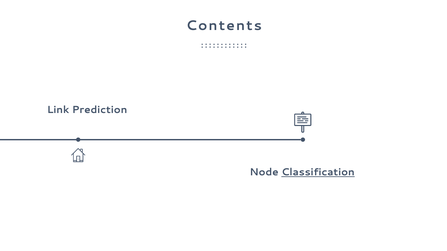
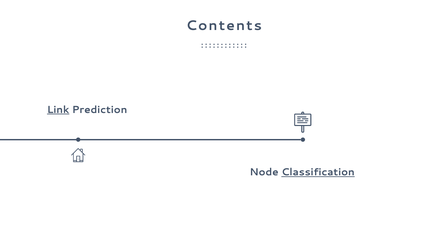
Link underline: none -> present
